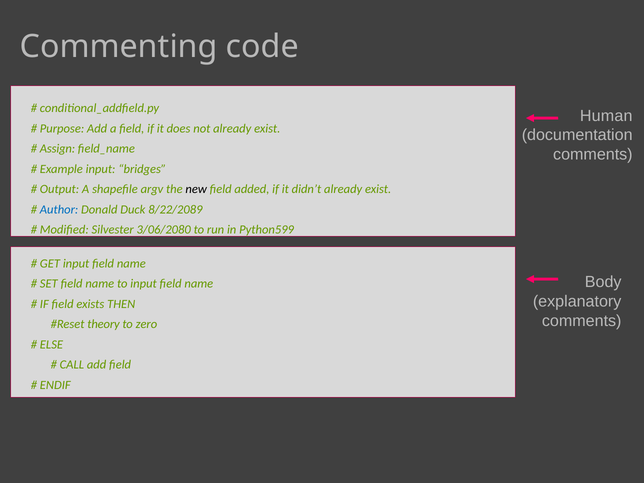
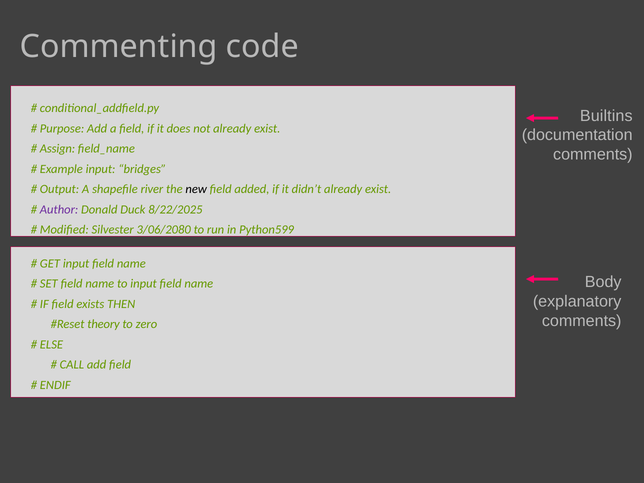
Human: Human -> Builtins
argv: argv -> river
Author colour: blue -> purple
8/22/2089: 8/22/2089 -> 8/22/2025
